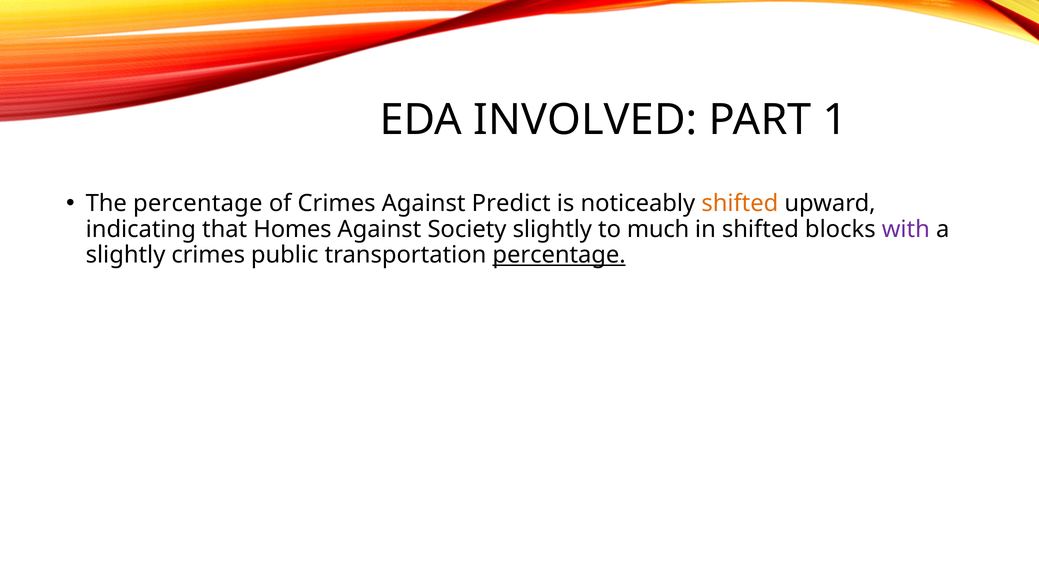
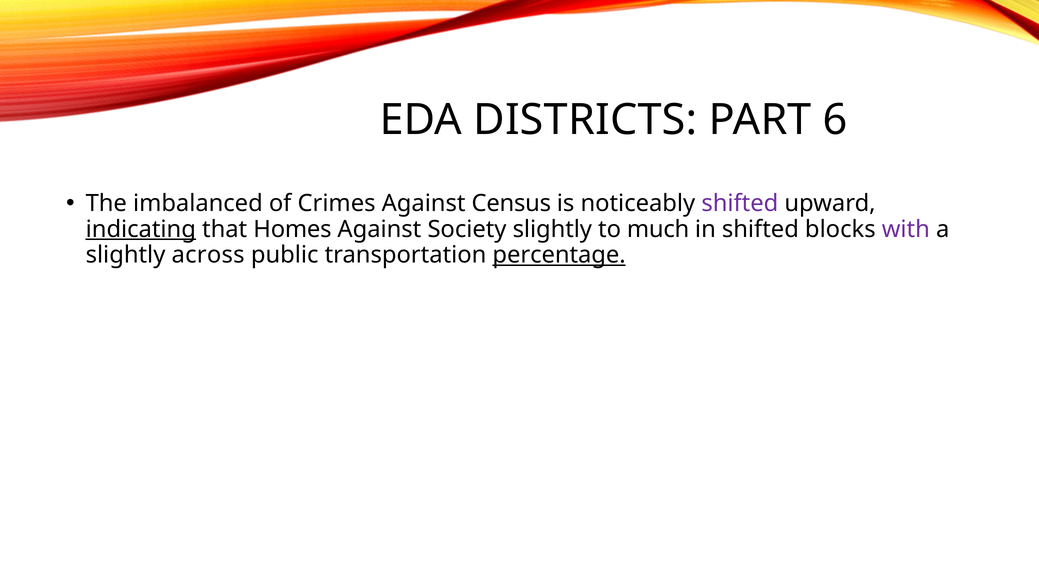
INVOLVED: INVOLVED -> DISTRICTS
1: 1 -> 6
The percentage: percentage -> imbalanced
Predict: Predict -> Census
shifted at (740, 204) colour: orange -> purple
indicating underline: none -> present
slightly crimes: crimes -> across
